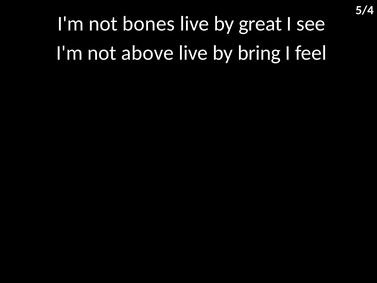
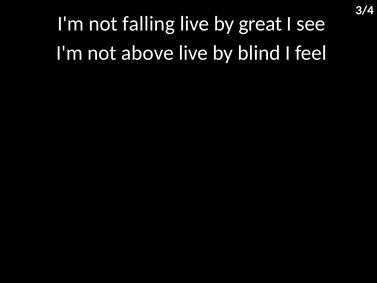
5/4: 5/4 -> 3/4
bones: bones -> falling
bring: bring -> blind
